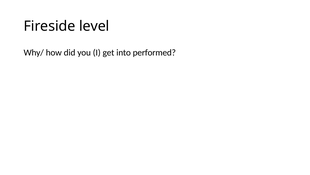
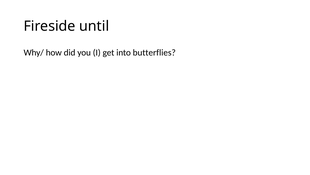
level: level -> until
performed: performed -> butterflies
